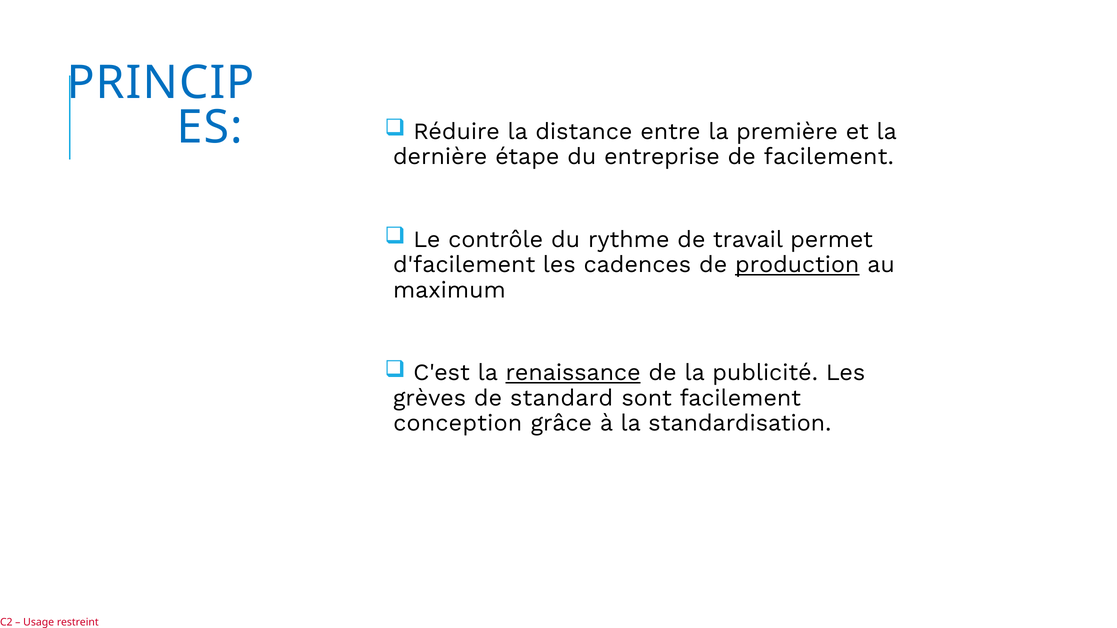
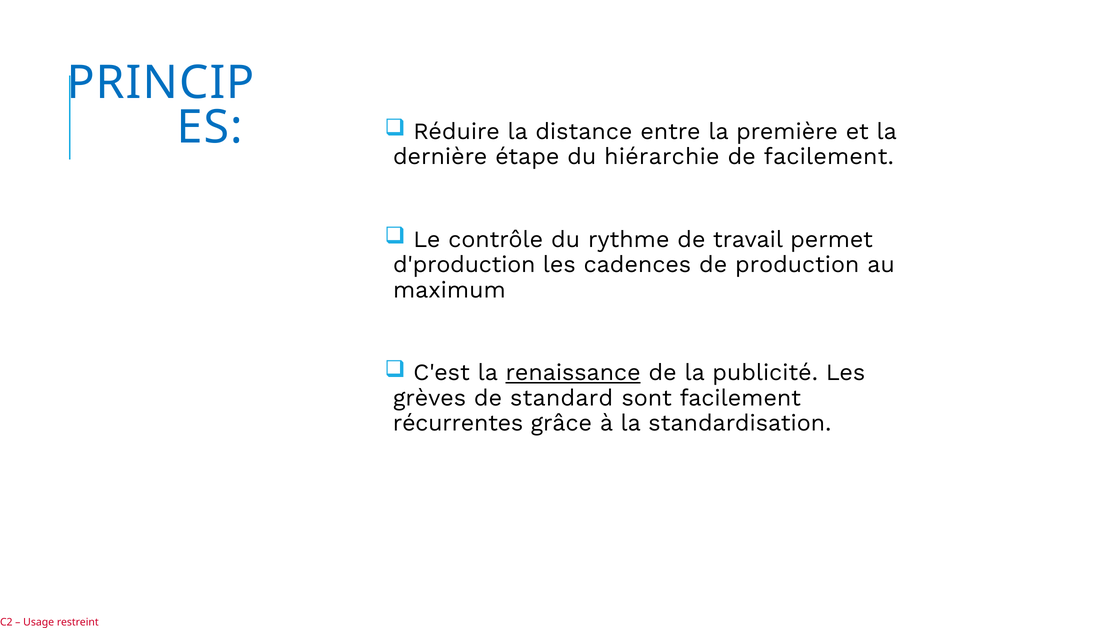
entreprise: entreprise -> hiérarchie
d'facilement: d'facilement -> d'production
production underline: present -> none
conception: conception -> récurrentes
